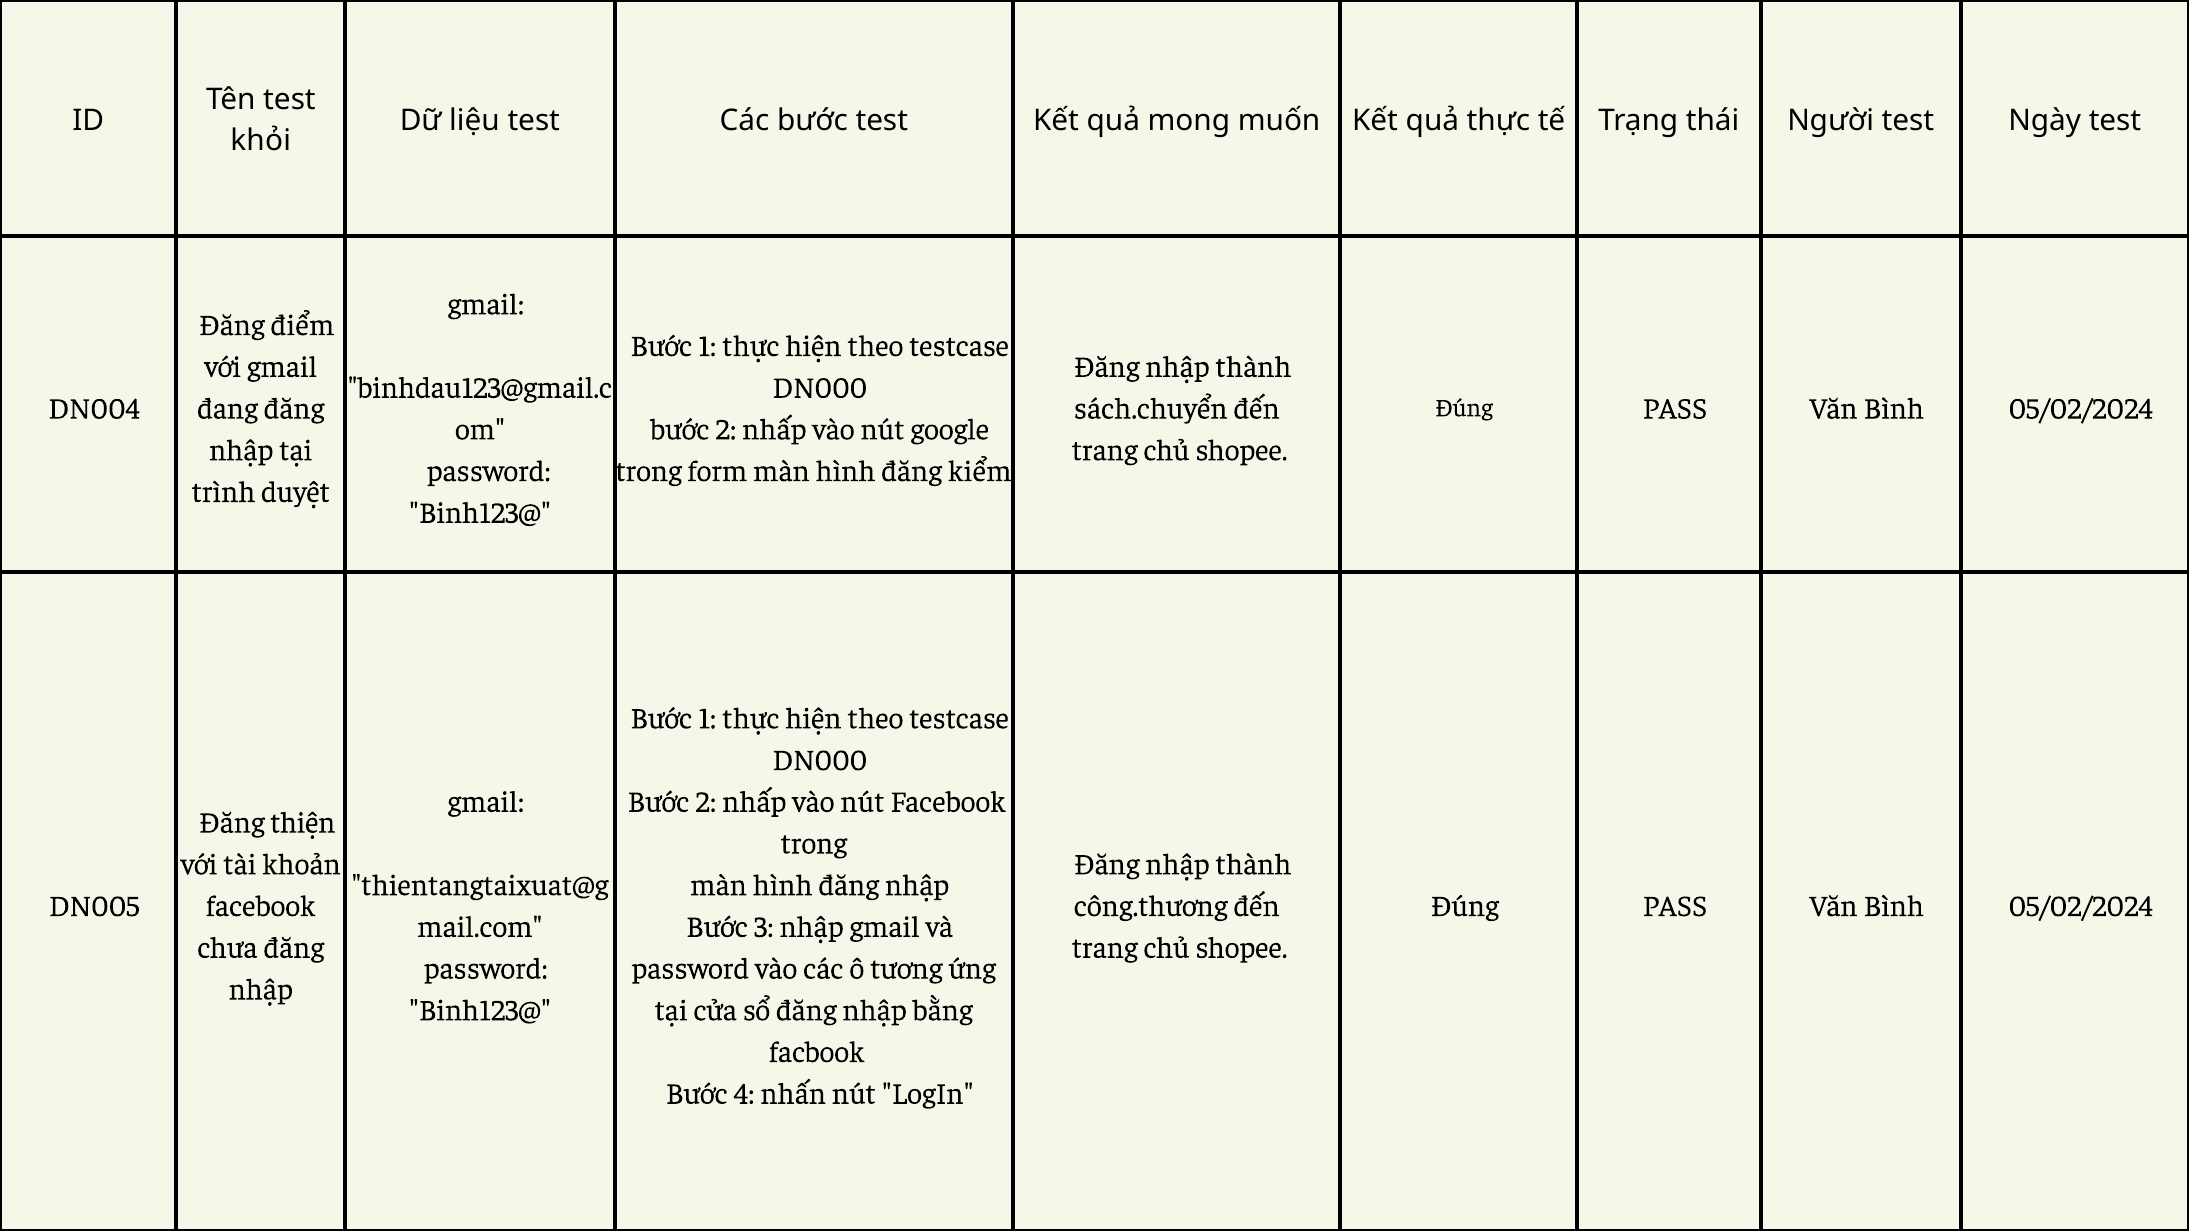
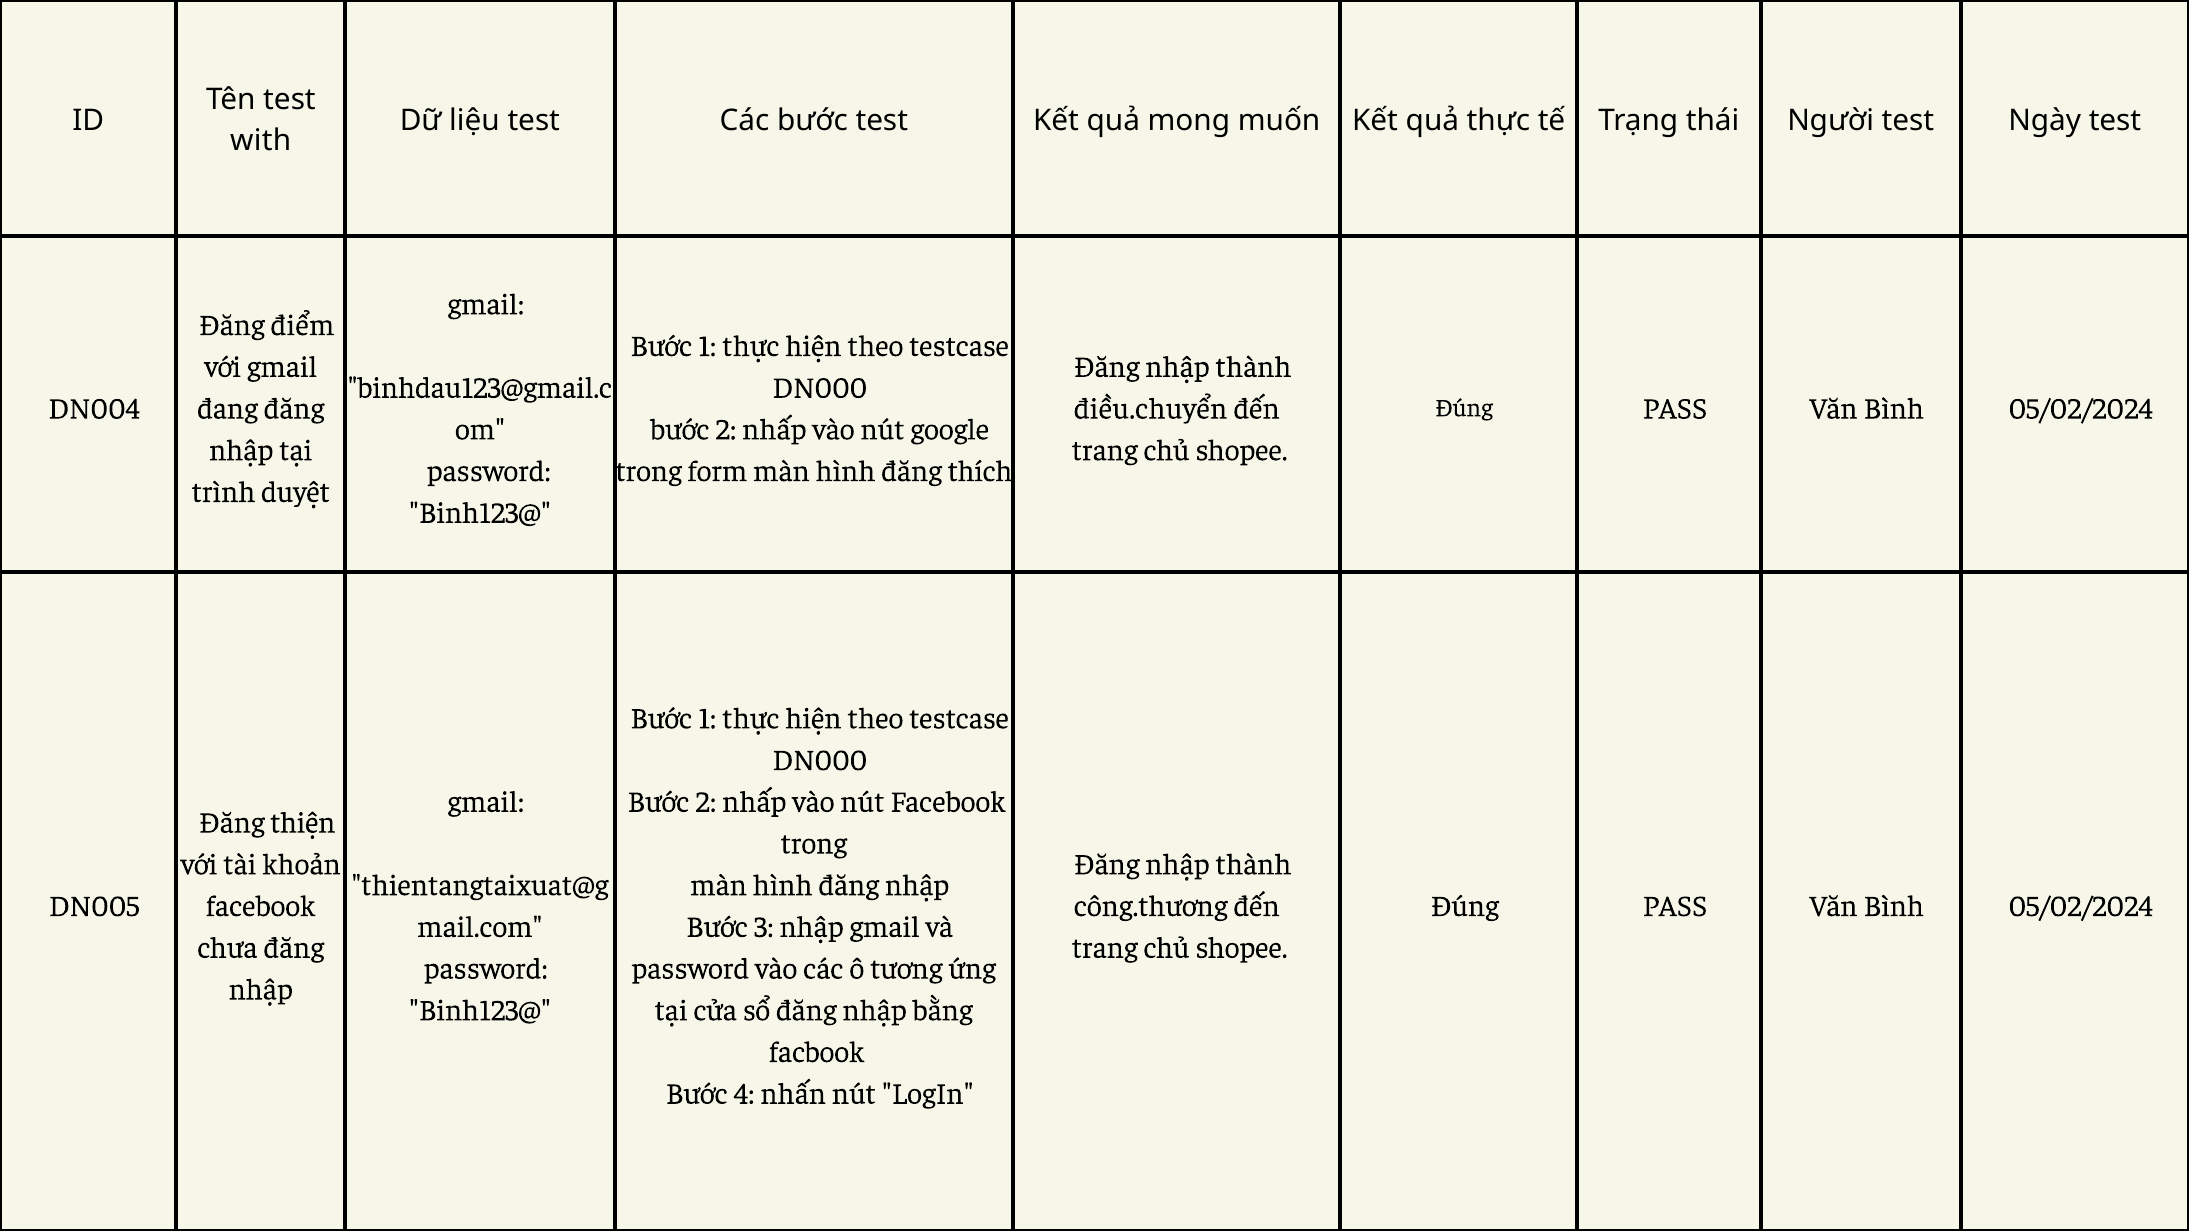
khỏi: khỏi -> with
sách.chuyển: sách.chuyển -> điều.chuyển
kiểm: kiểm -> thích
